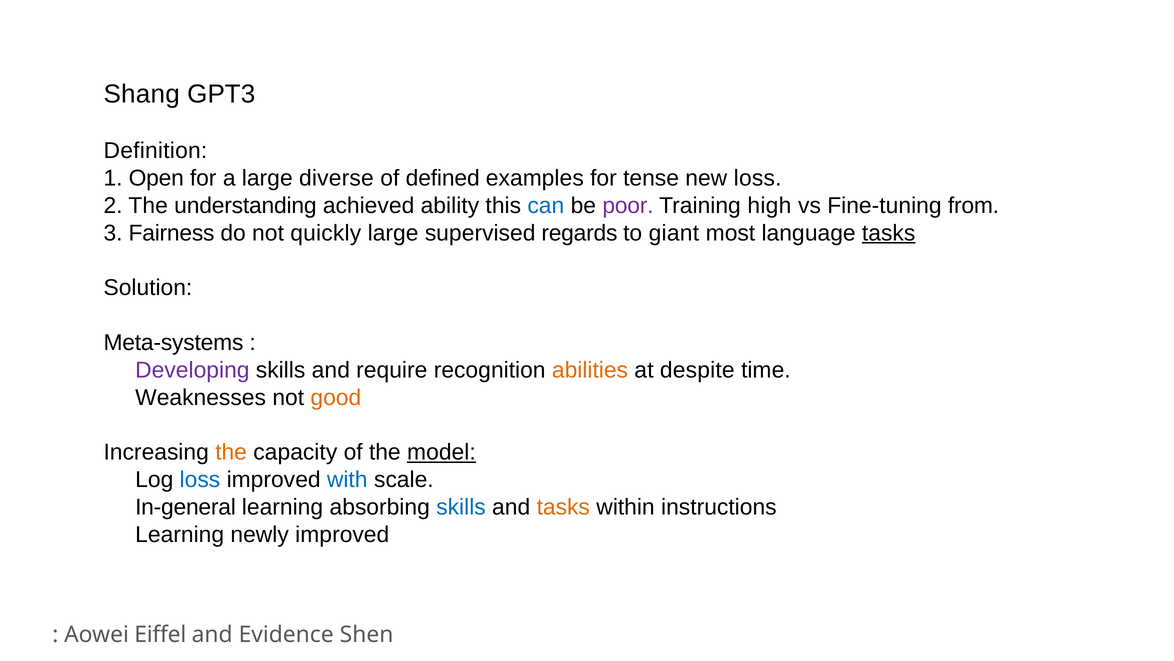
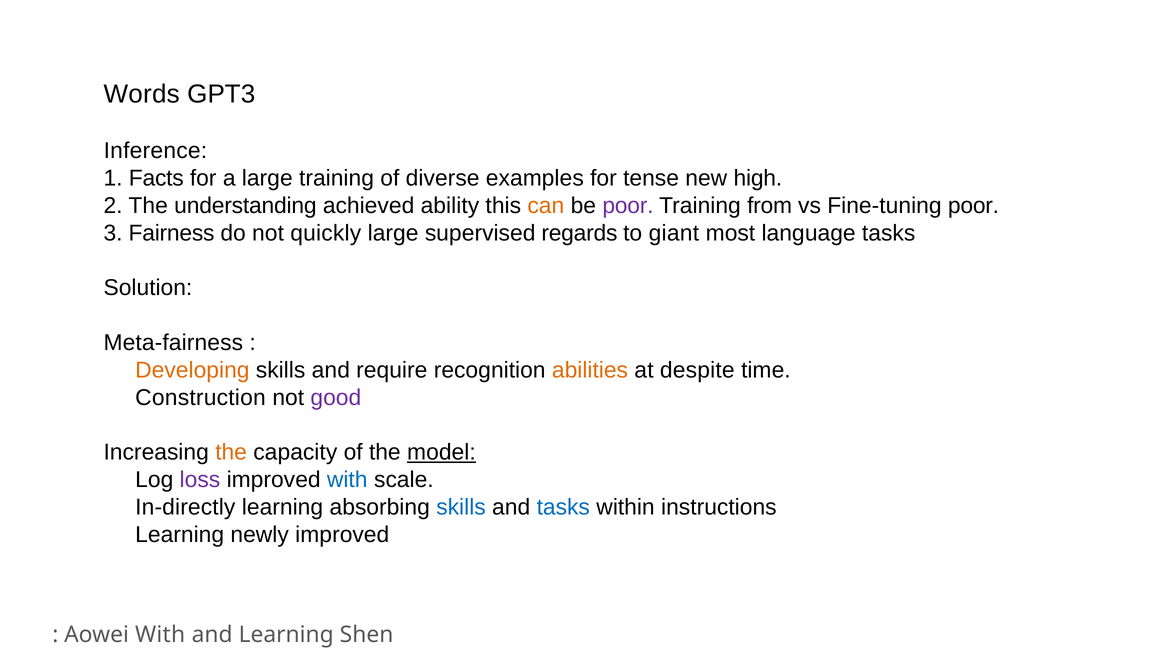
Shang: Shang -> Words
Definition: Definition -> Inference
Open: Open -> Facts
large diverse: diverse -> training
defined: defined -> diverse
new loss: loss -> high
can colour: blue -> orange
high: high -> from
Fine-tuning from: from -> poor
tasks at (889, 233) underline: present -> none
Meta-systems: Meta-systems -> Meta-fairness
Developing colour: purple -> orange
Weaknesses: Weaknesses -> Construction
good colour: orange -> purple
loss at (200, 479) colour: blue -> purple
In-general: In-general -> In-directly
tasks at (563, 507) colour: orange -> blue
Aowei Eiffel: Eiffel -> With
and Evidence: Evidence -> Learning
